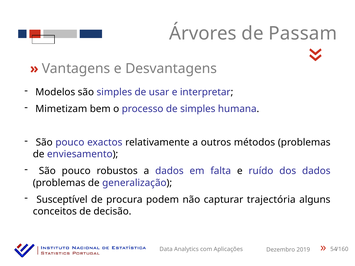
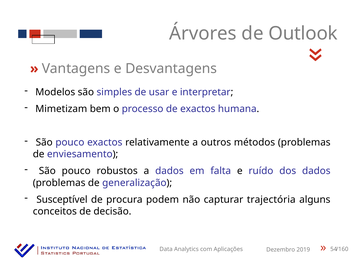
Passam: Passam -> Outlook
de simples: simples -> exactos
